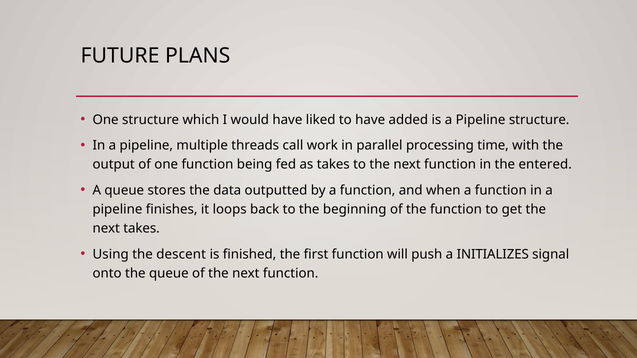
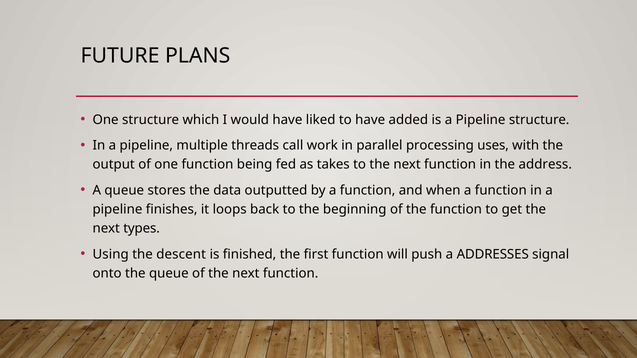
time: time -> uses
entered: entered -> address
next takes: takes -> types
INITIALIZES: INITIALIZES -> ADDRESSES
